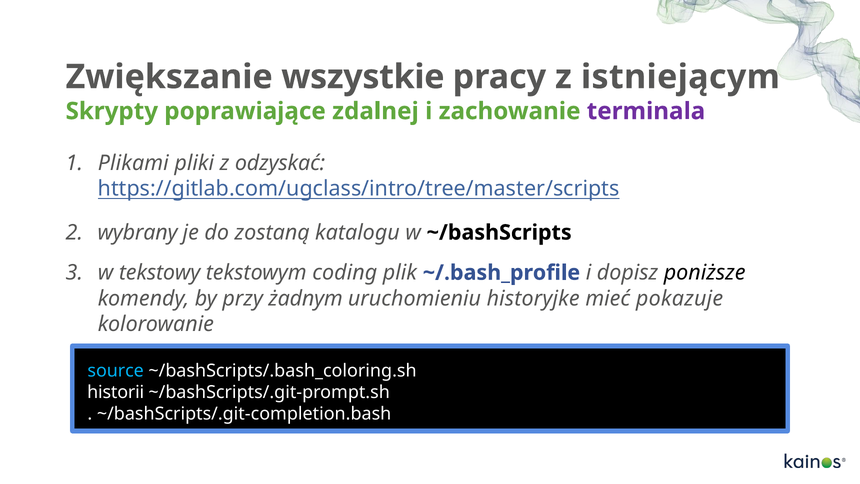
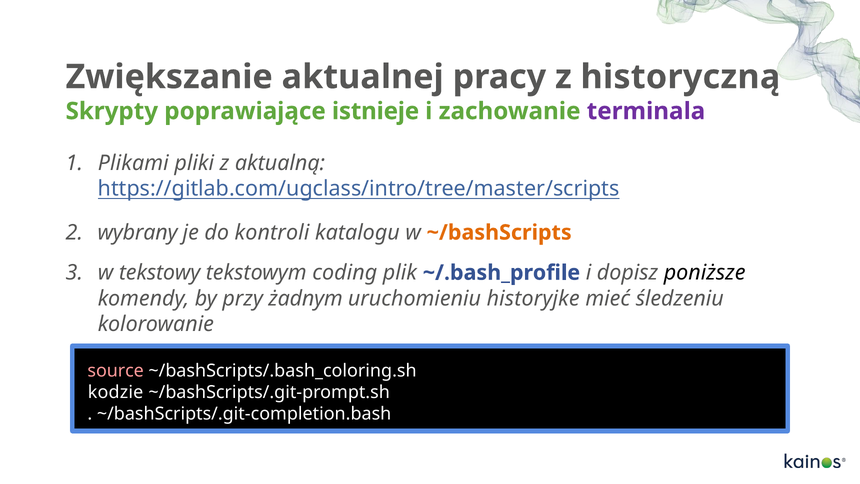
wszystkie: wszystkie -> aktualnej
istniejącym: istniejącym -> historyczną
zdalnej: zdalnej -> istnieje
odzyskać: odzyskać -> aktualną
zostaną: zostaną -> kontroli
~/bashScripts colour: black -> orange
pokazuje: pokazuje -> śledzeniu
source colour: light blue -> pink
historii: historii -> kodzie
